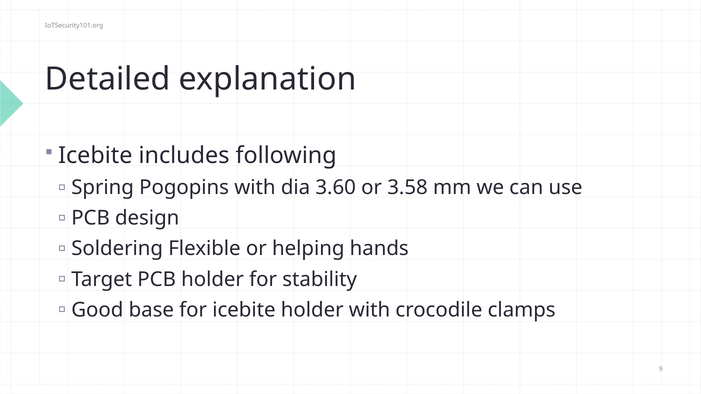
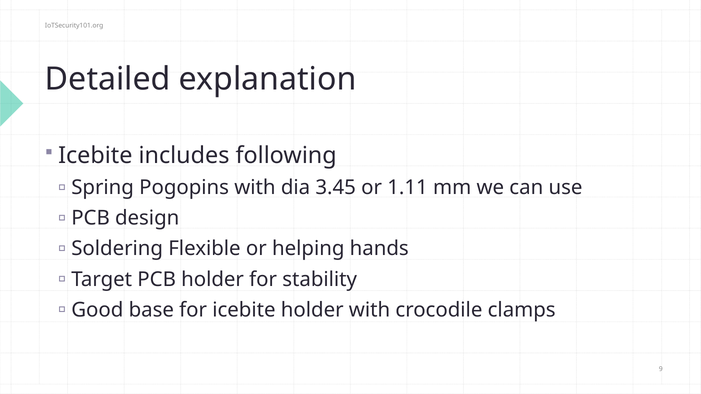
3.60: 3.60 -> 3.45
3.58: 3.58 -> 1.11
